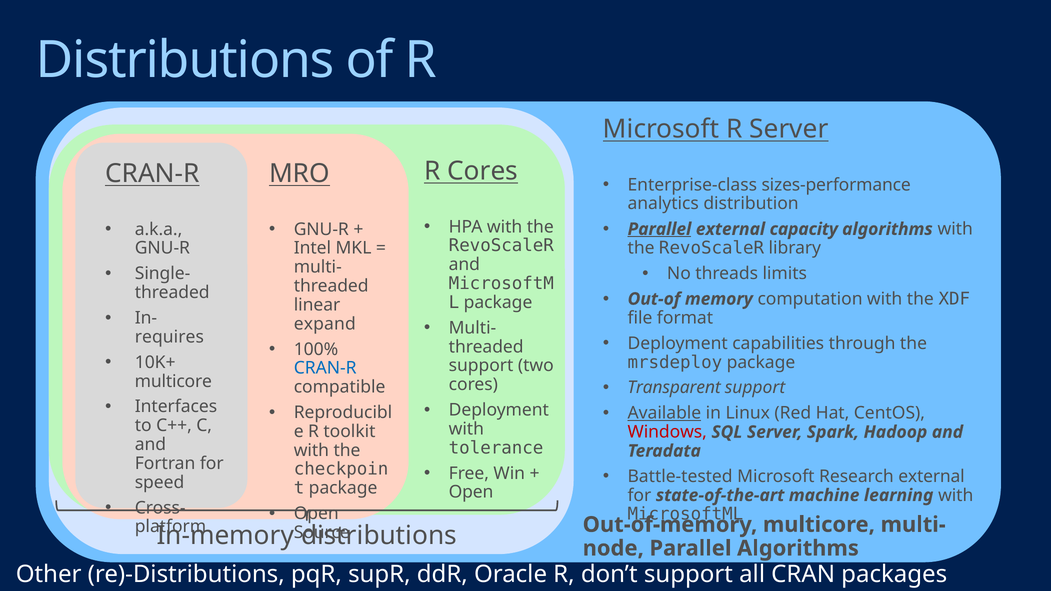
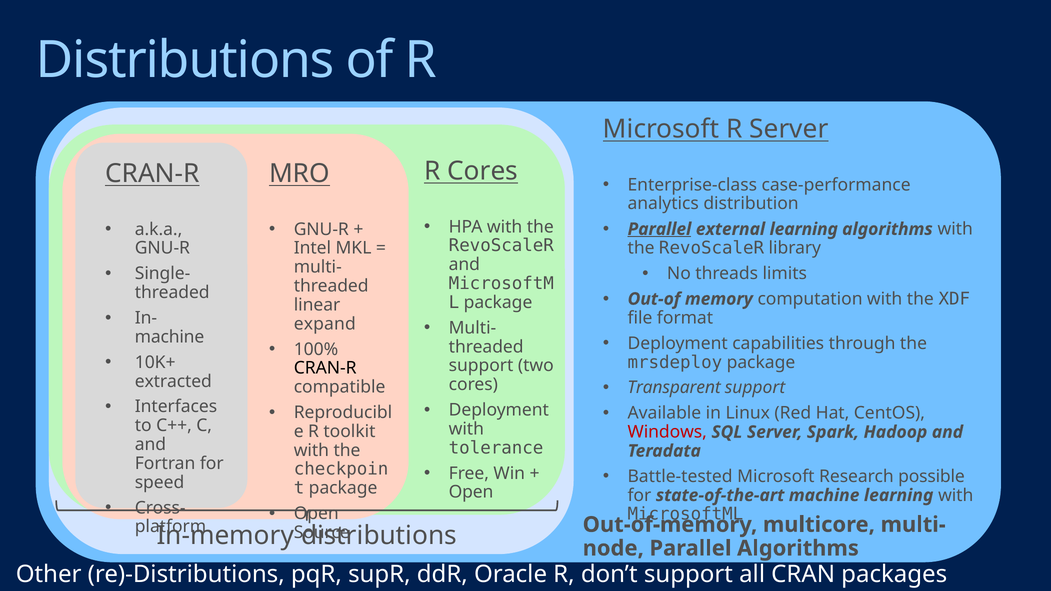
sizes-performance: sizes-performance -> case-performance
external capacity: capacity -> learning
requires at (169, 337): requires -> machine
CRAN-R at (325, 368) colour: blue -> black
multicore at (173, 381): multicore -> extracted
Available underline: present -> none
Research external: external -> possible
